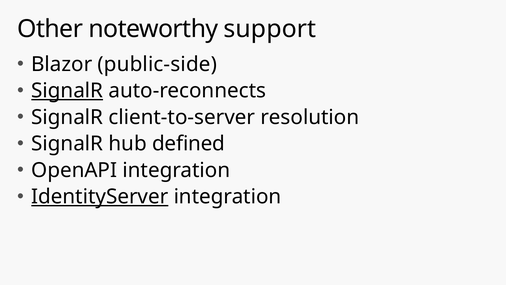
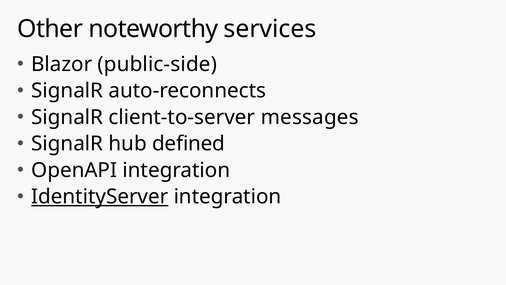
support: support -> services
SignalR at (67, 91) underline: present -> none
resolution: resolution -> messages
